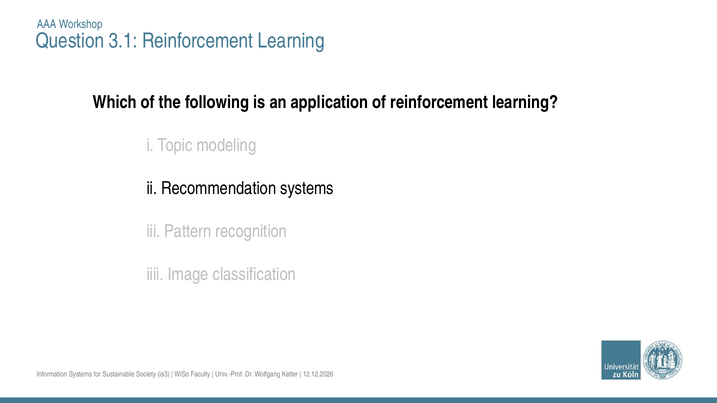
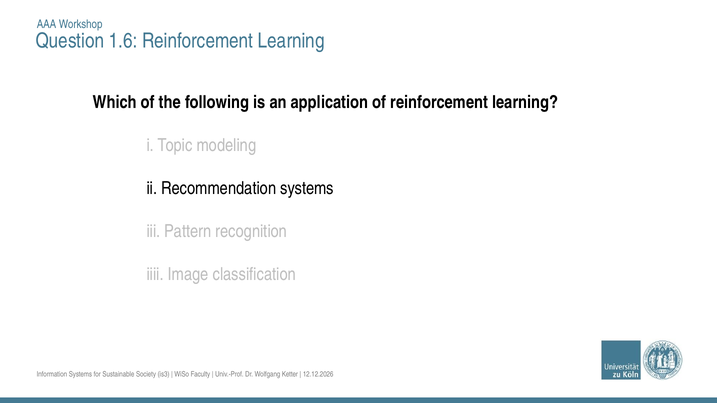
3.1: 3.1 -> 1.6
